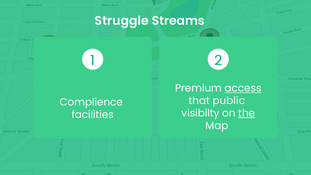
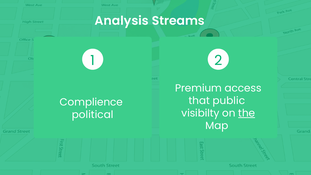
Struggle: Struggle -> Analysis
access underline: present -> none
facilities: facilities -> political
